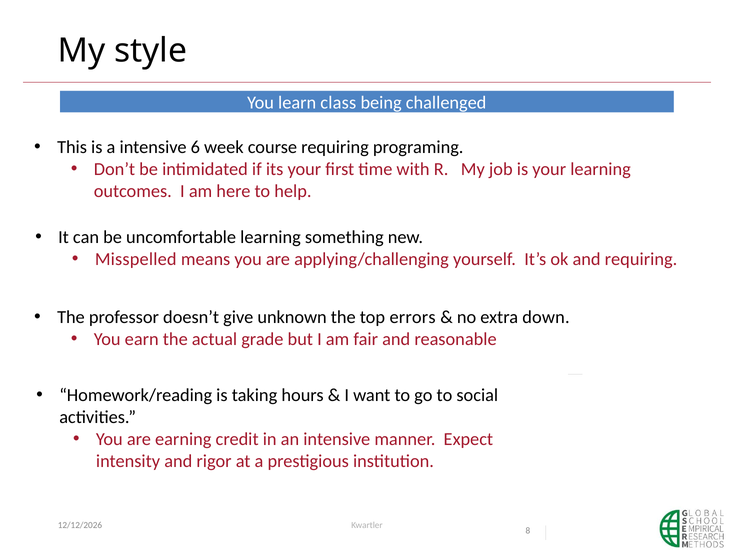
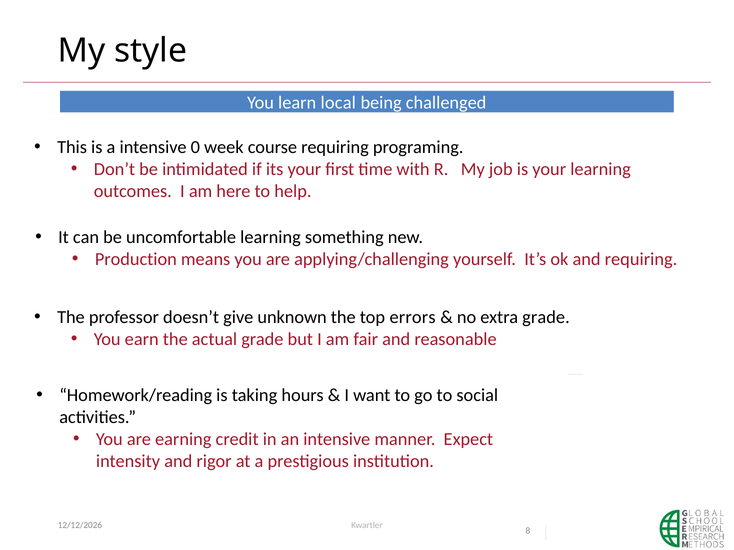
class: class -> local
6: 6 -> 0
Misspelled: Misspelled -> Production
extra down: down -> grade
